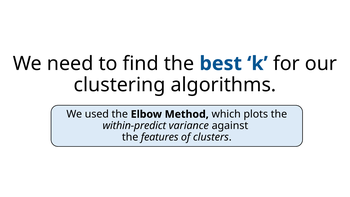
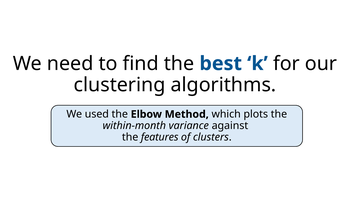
within-predict: within-predict -> within-month
